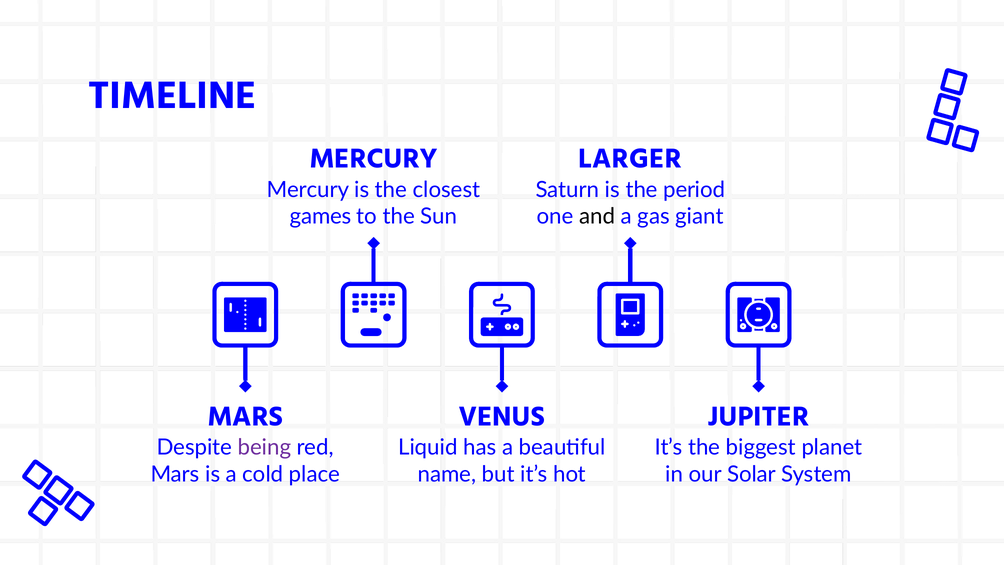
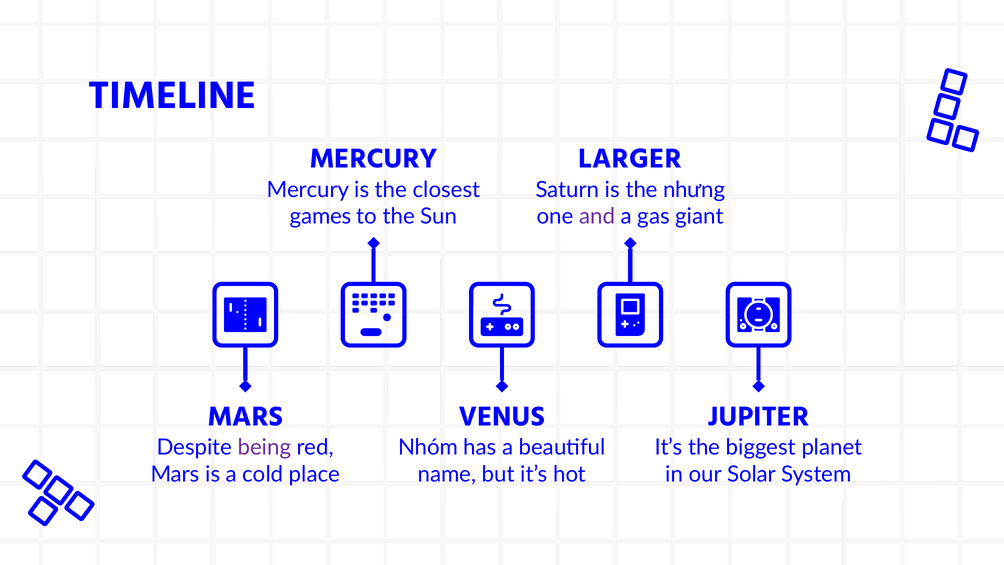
period: period -> nhưng
and colour: black -> purple
Liquid: Liquid -> Nhóm
